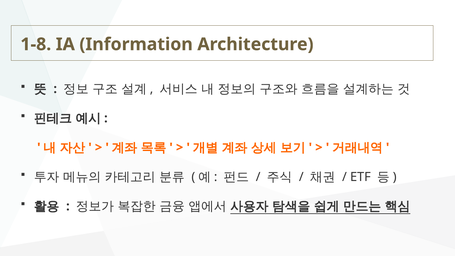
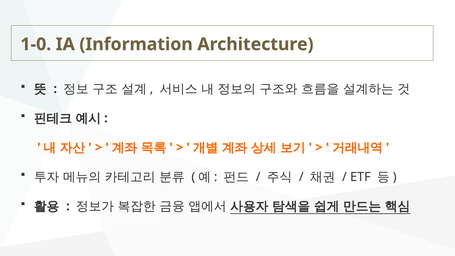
1-8: 1-8 -> 1-0
